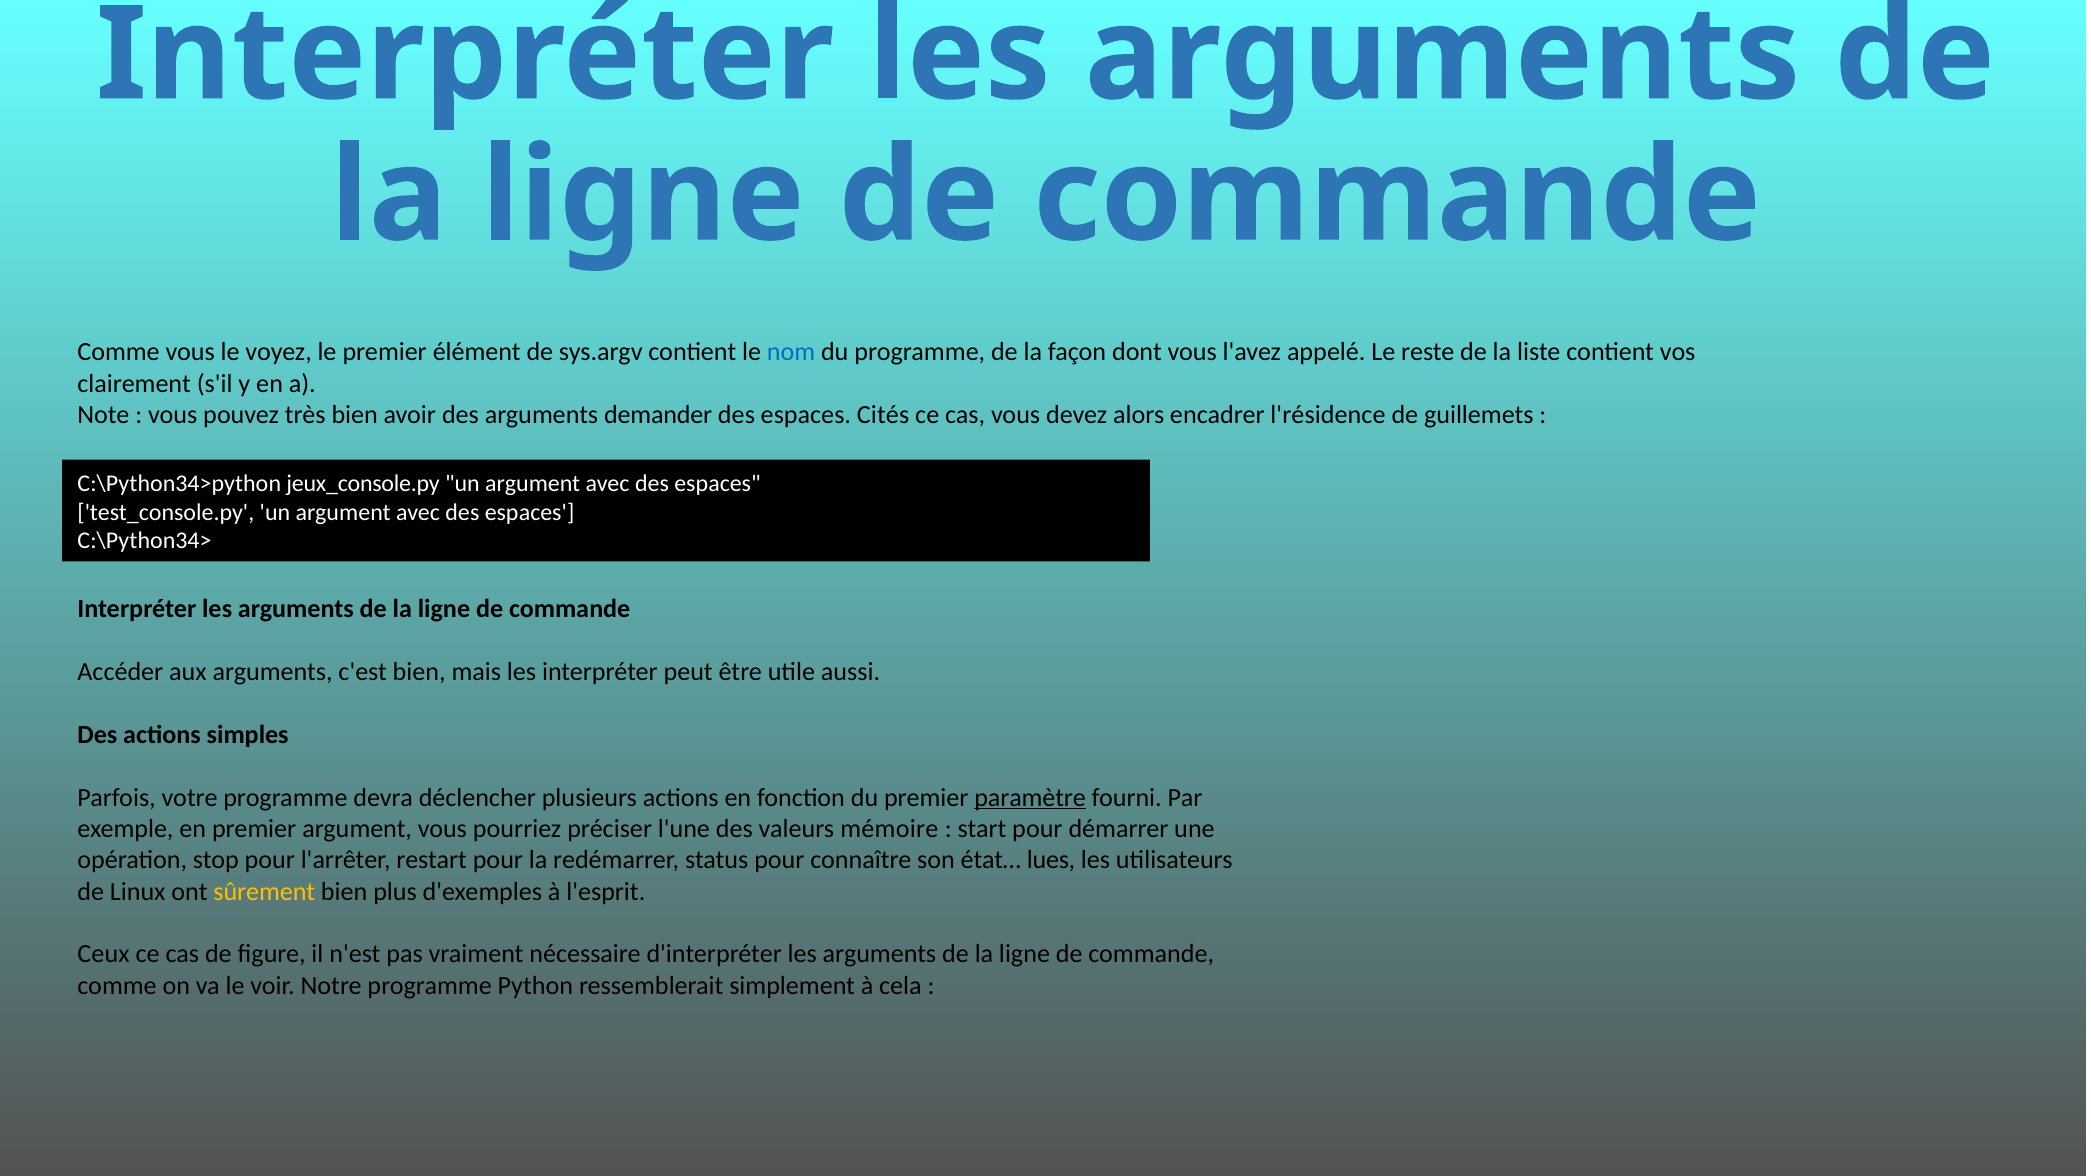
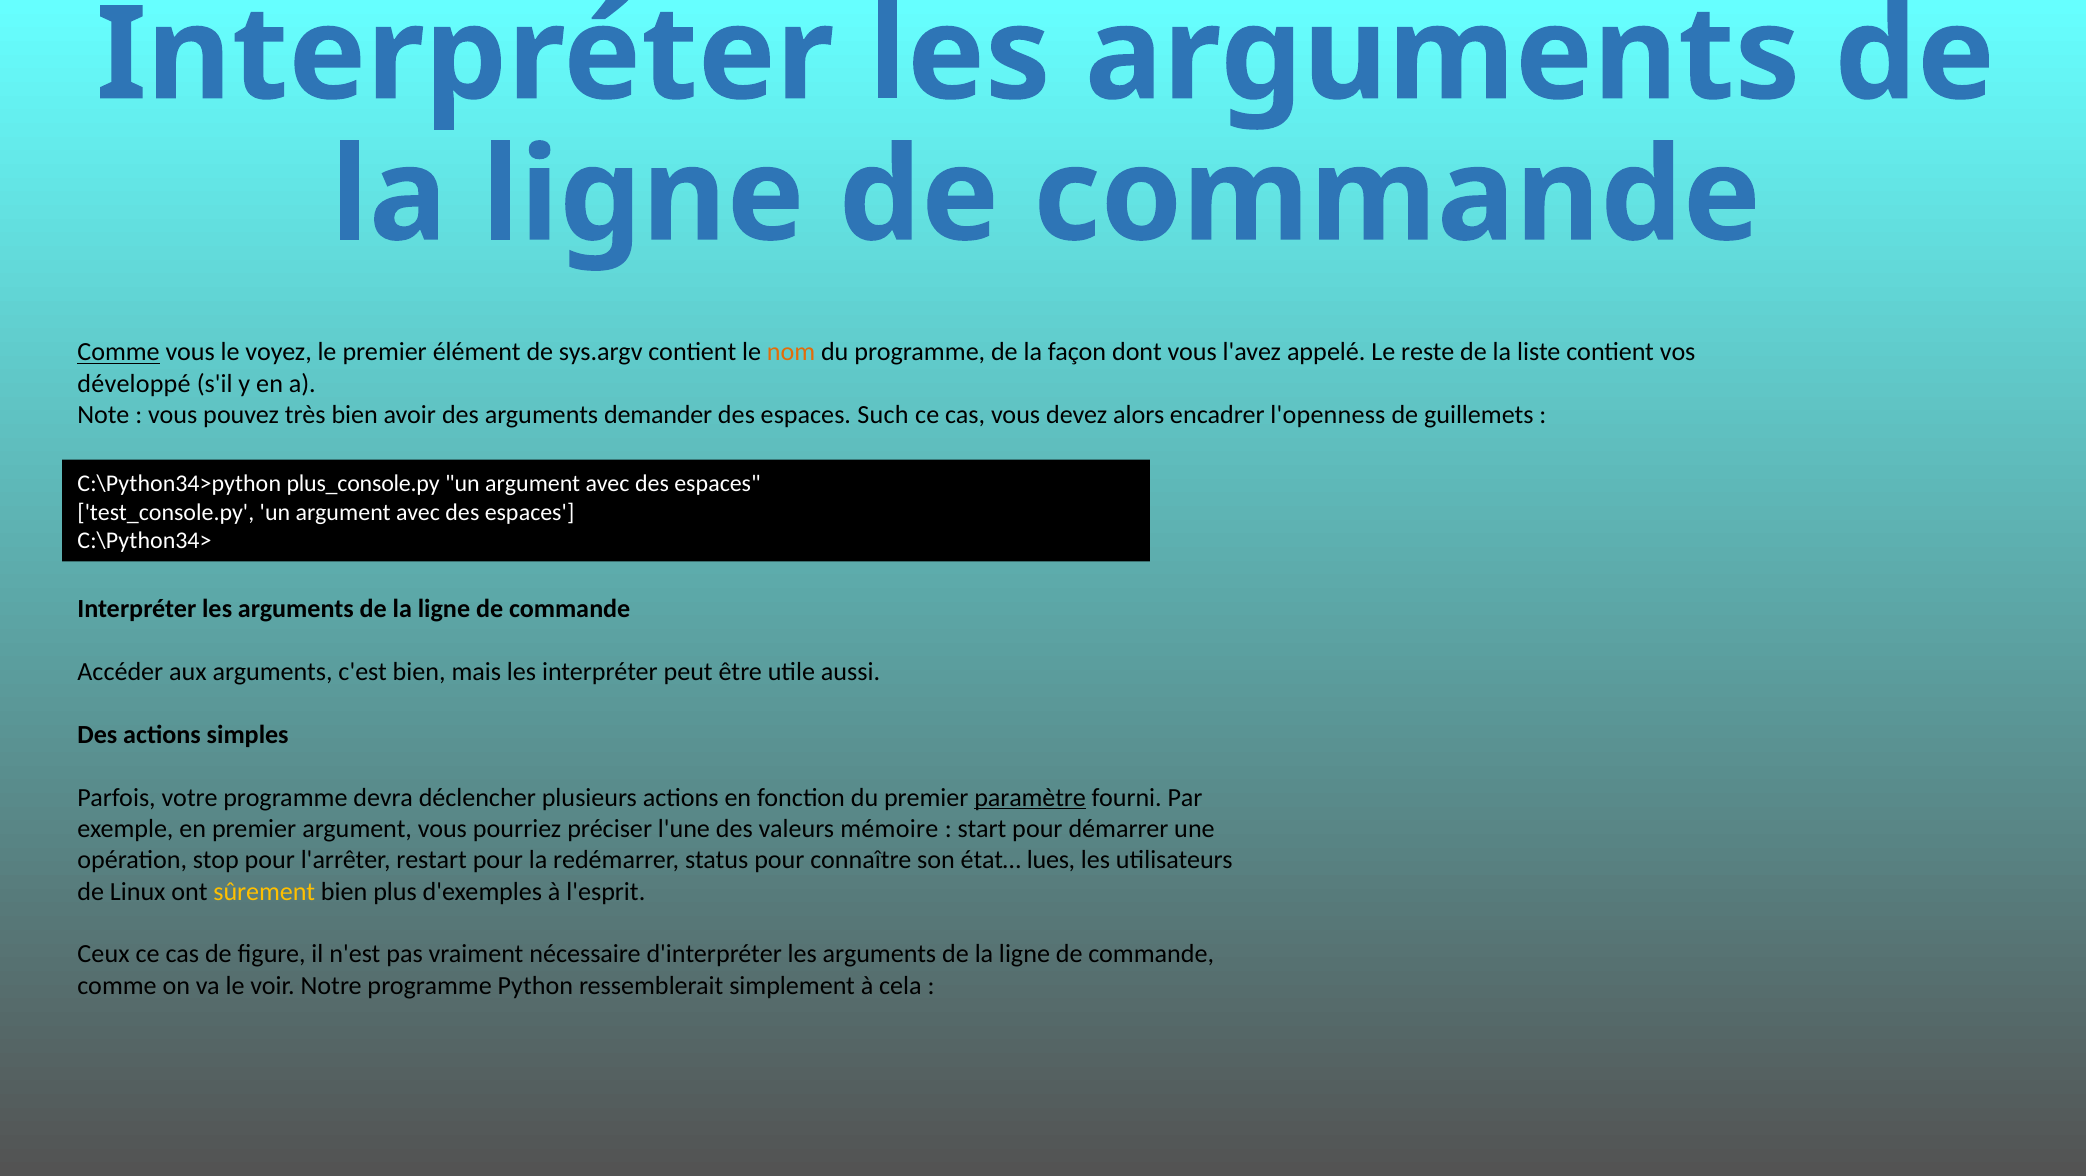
Comme at (119, 352) underline: none -> present
nom colour: blue -> orange
clairement: clairement -> développé
Cités: Cités -> Such
l'résidence: l'résidence -> l'openness
jeux_console.py: jeux_console.py -> plus_console.py
